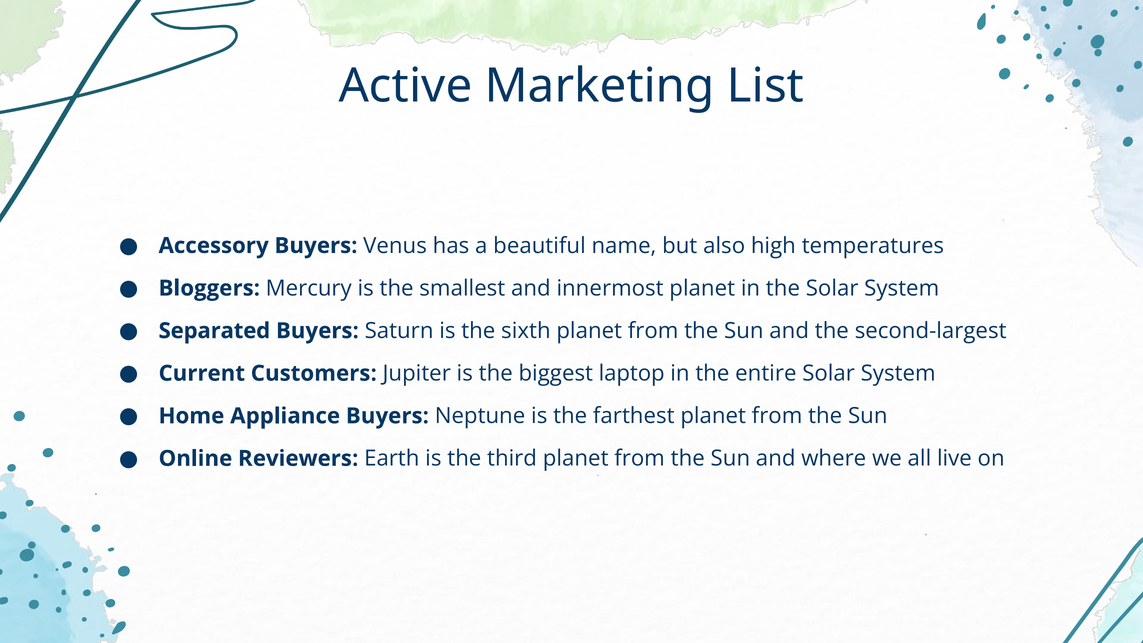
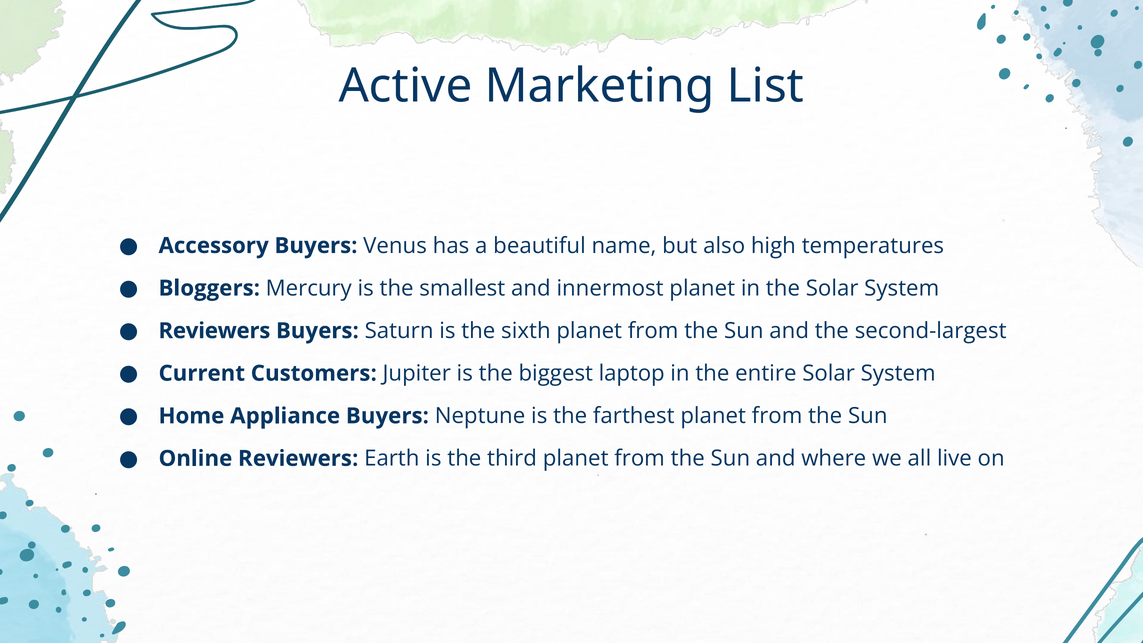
Separated at (214, 331): Separated -> Reviewers
